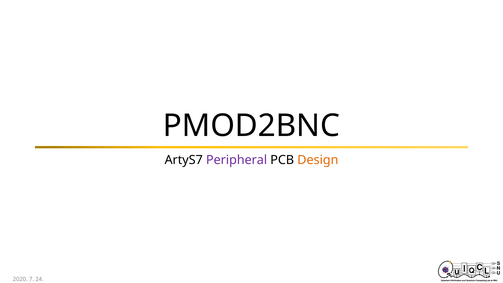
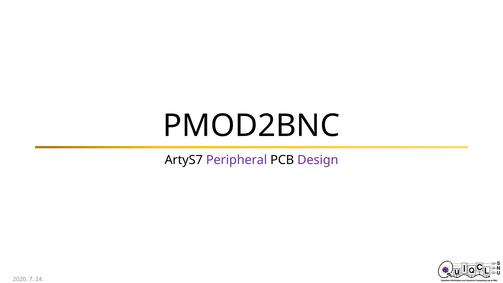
Design colour: orange -> purple
